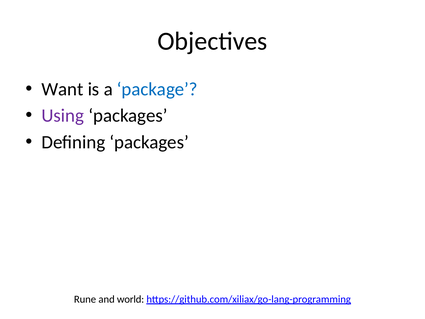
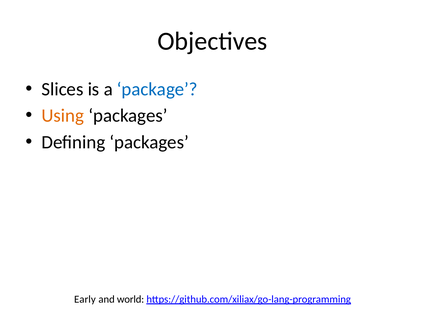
Want: Want -> Slices
Using colour: purple -> orange
Rune: Rune -> Early
